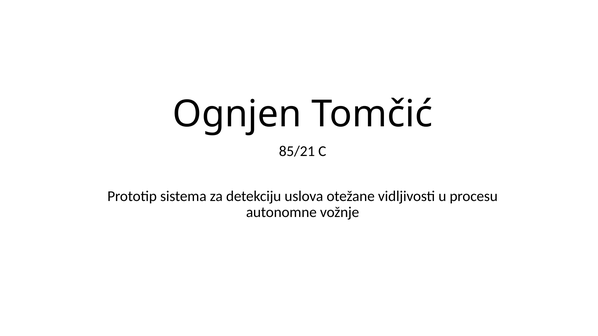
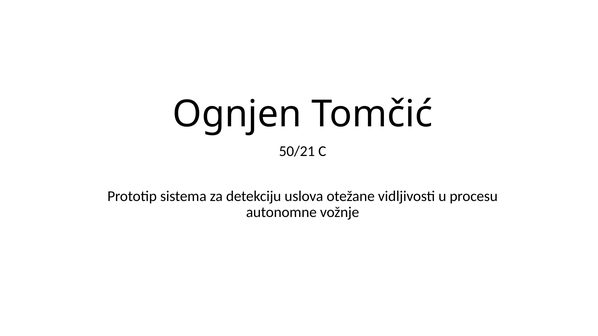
85/21: 85/21 -> 50/21
